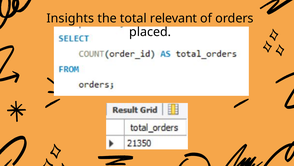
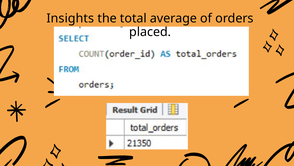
relevant: relevant -> average
